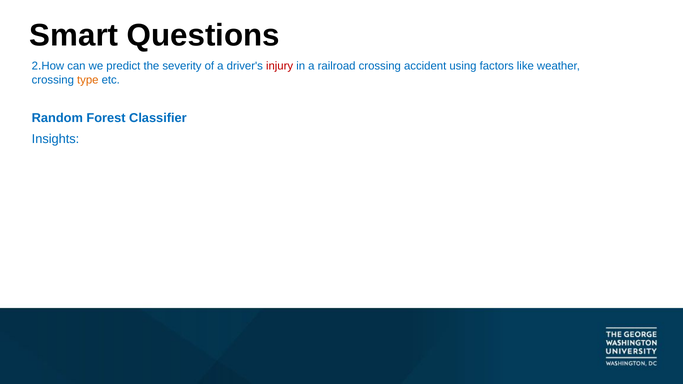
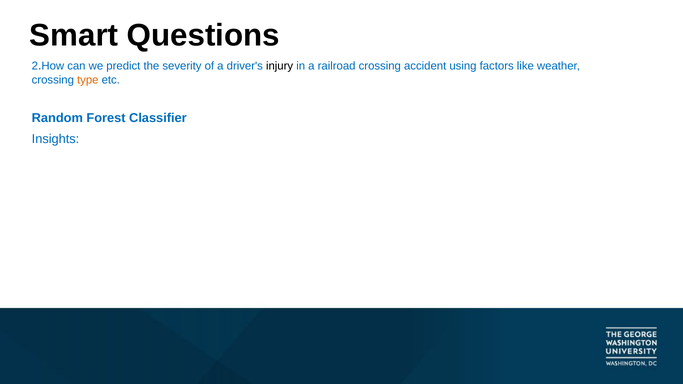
injury colour: red -> black
